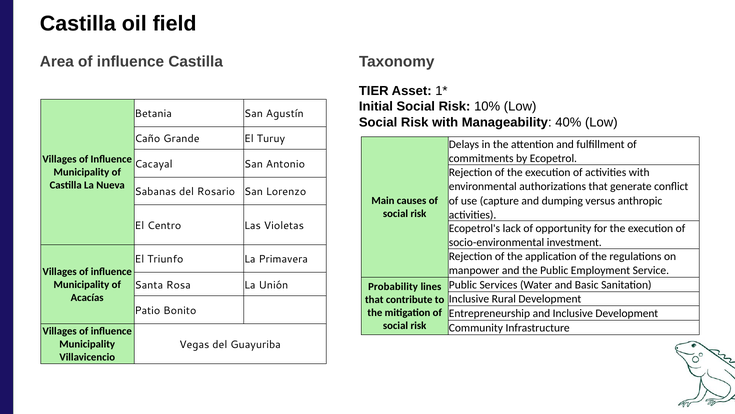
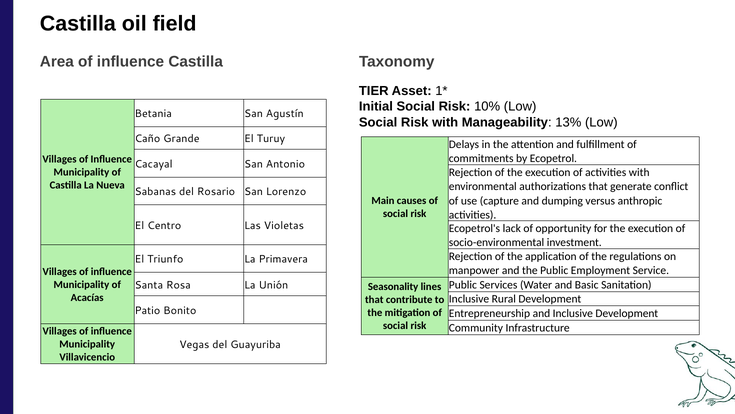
40%: 40% -> 13%
Probability: Probability -> Seasonality
